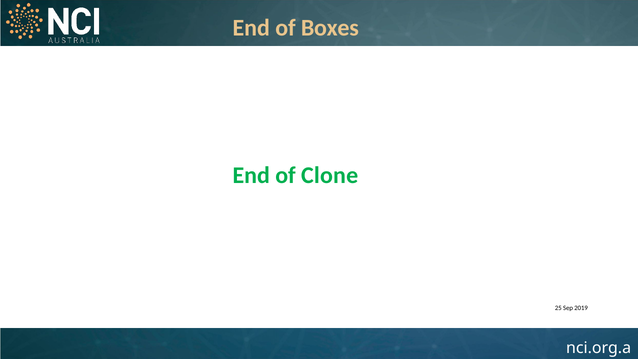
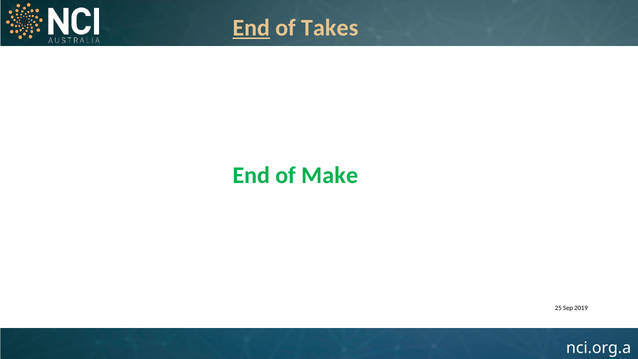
End at (251, 28) underline: none -> present
Boxes: Boxes -> Takes
Clone: Clone -> Make
